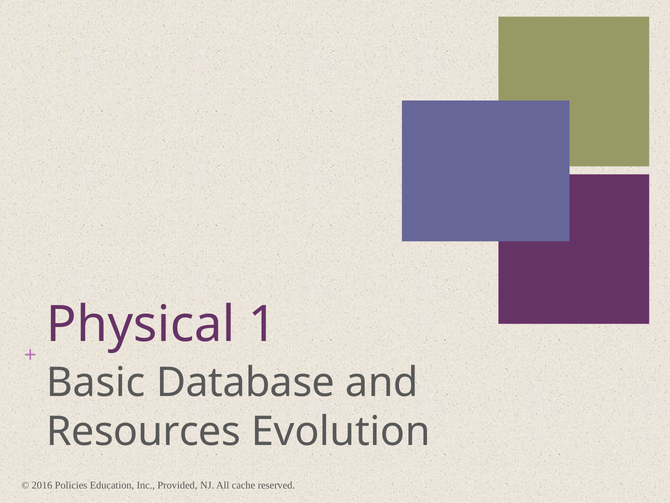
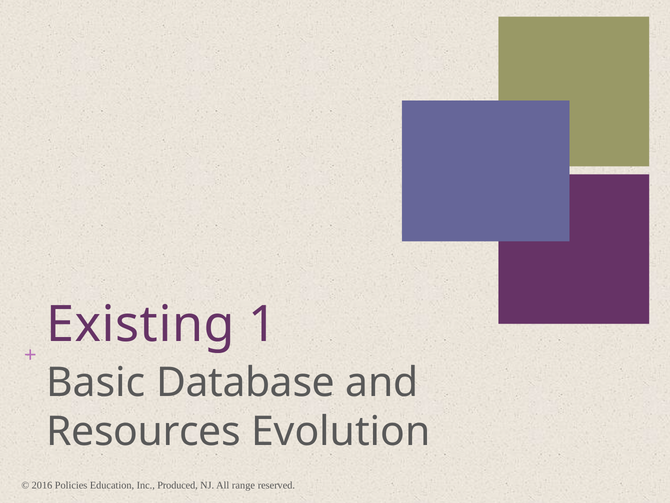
Physical: Physical -> Existing
Provided: Provided -> Produced
cache: cache -> range
